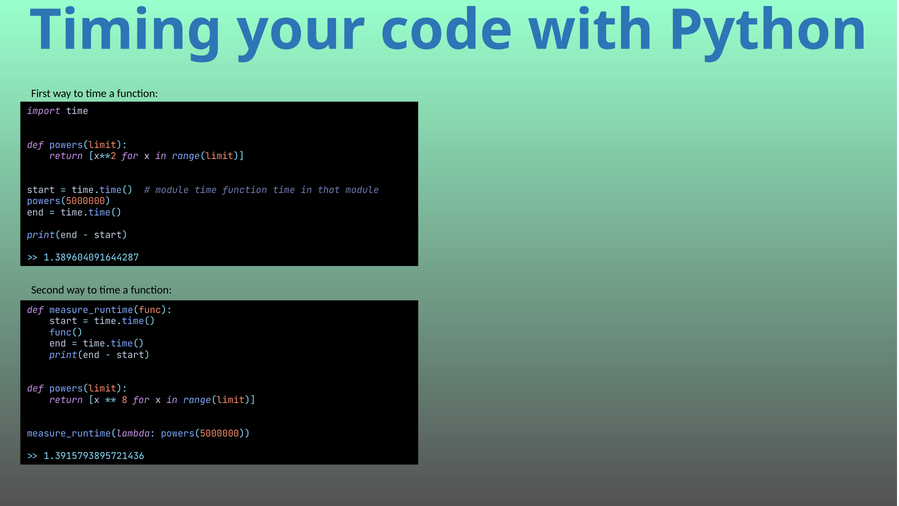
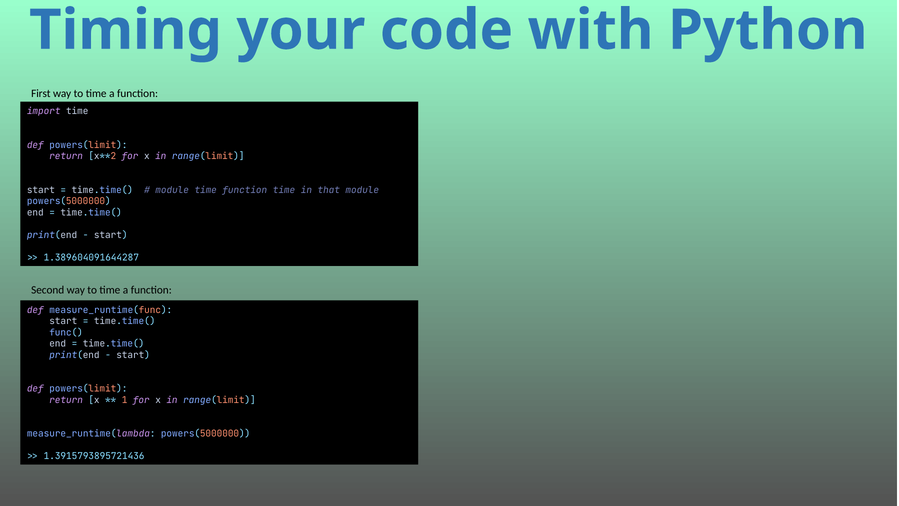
8: 8 -> 1
